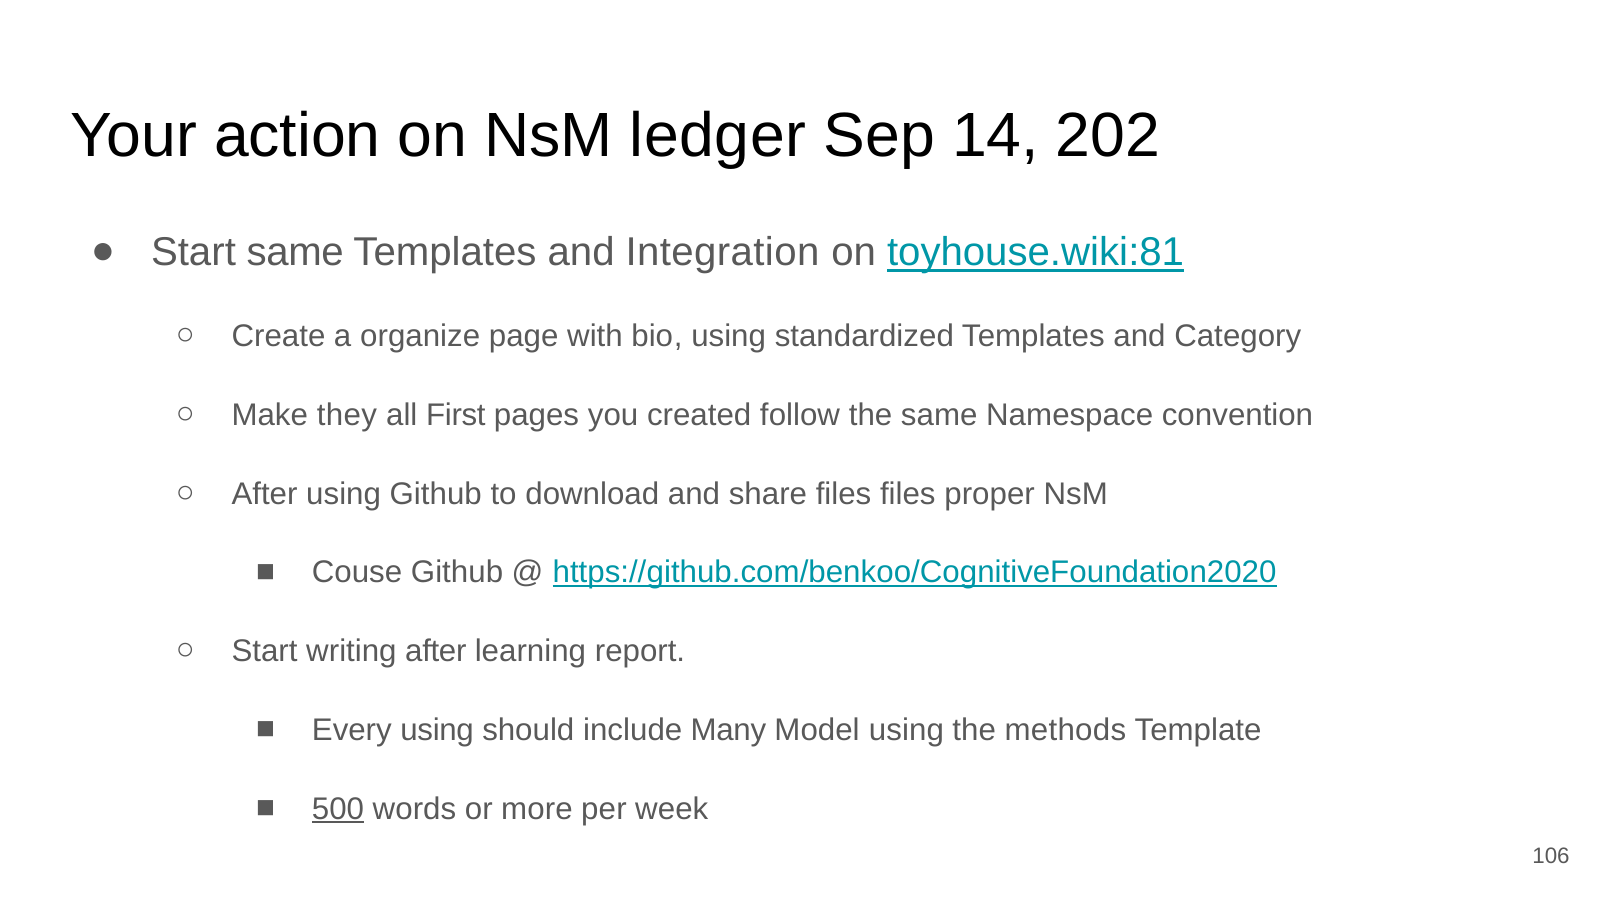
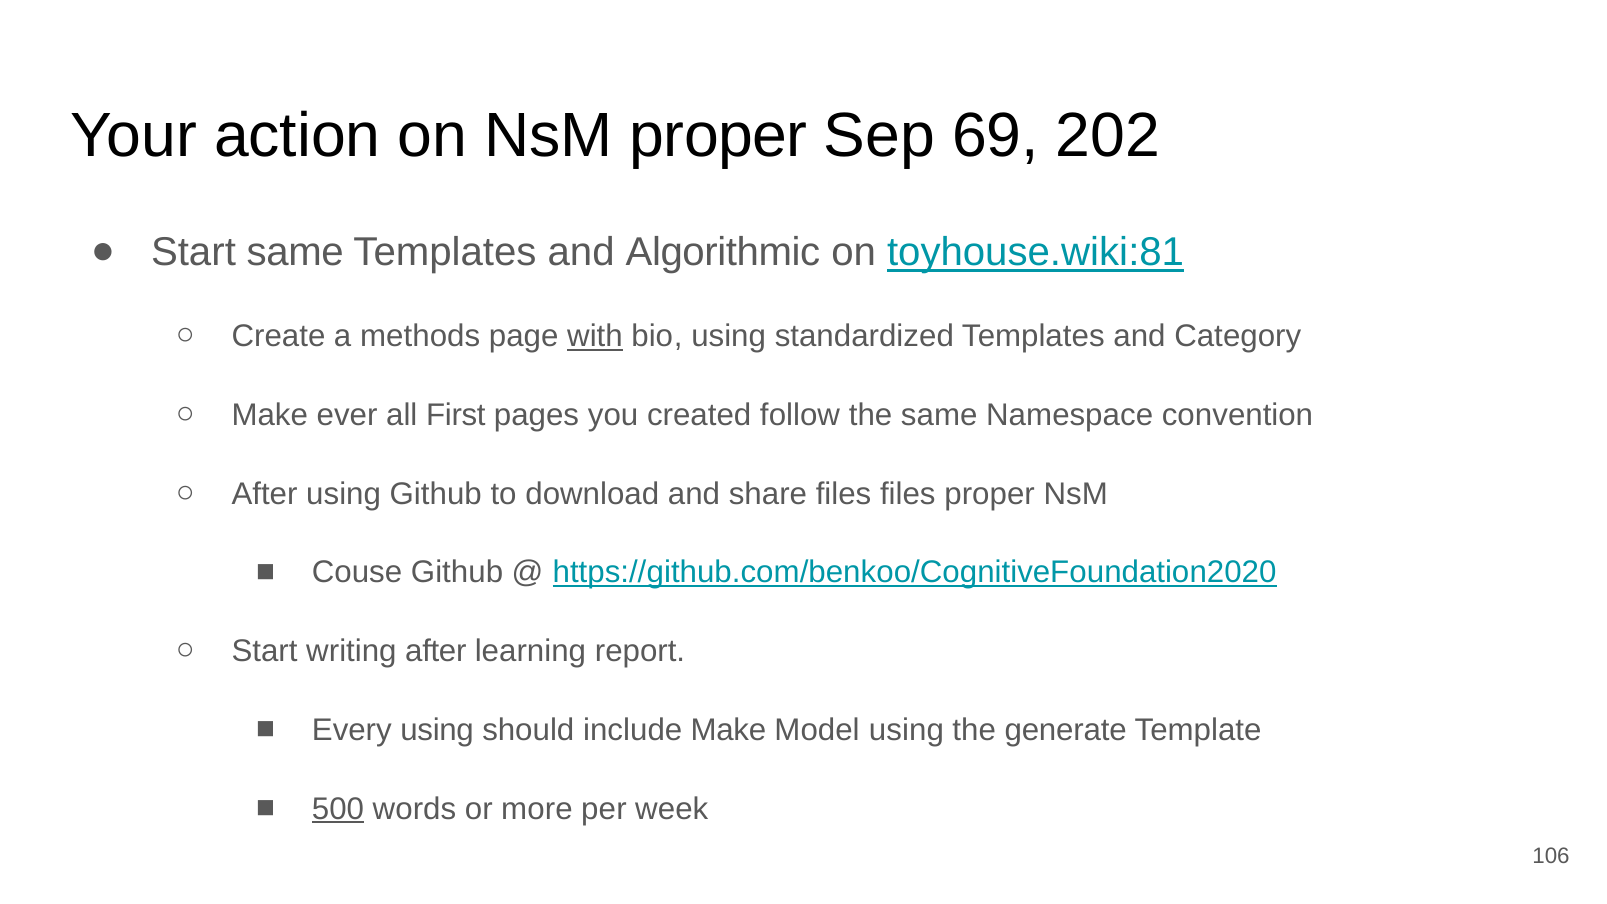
NsM ledger: ledger -> proper
14: 14 -> 69
Integration: Integration -> Algorithmic
organize: organize -> methods
with underline: none -> present
they: they -> ever
include Many: Many -> Make
methods: methods -> generate
